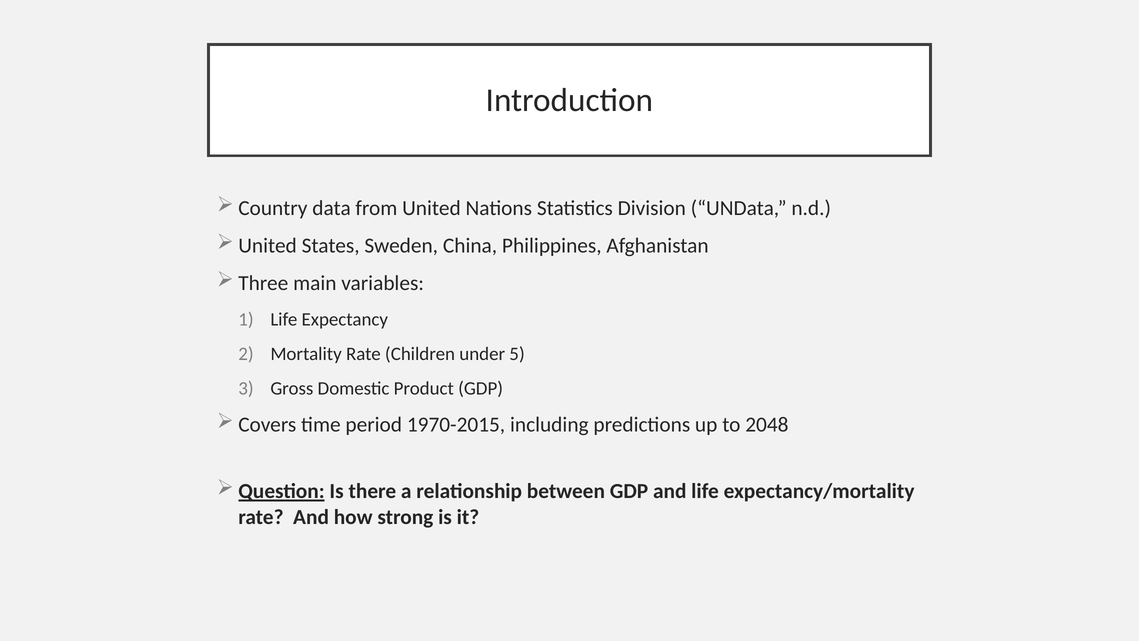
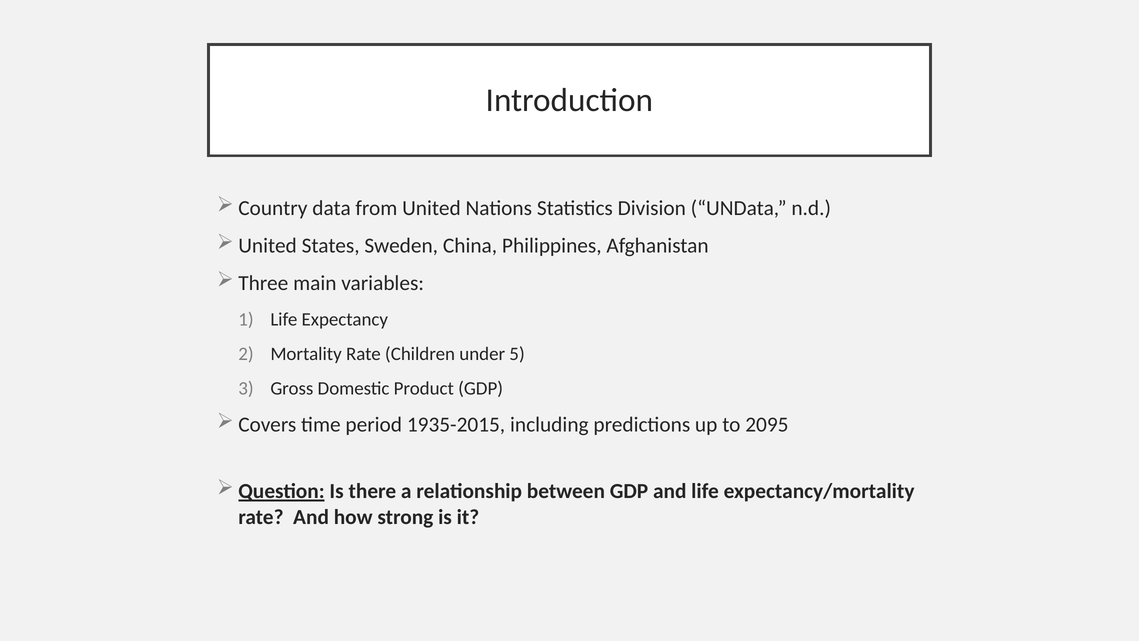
1970-2015: 1970-2015 -> 1935-2015
2048: 2048 -> 2095
